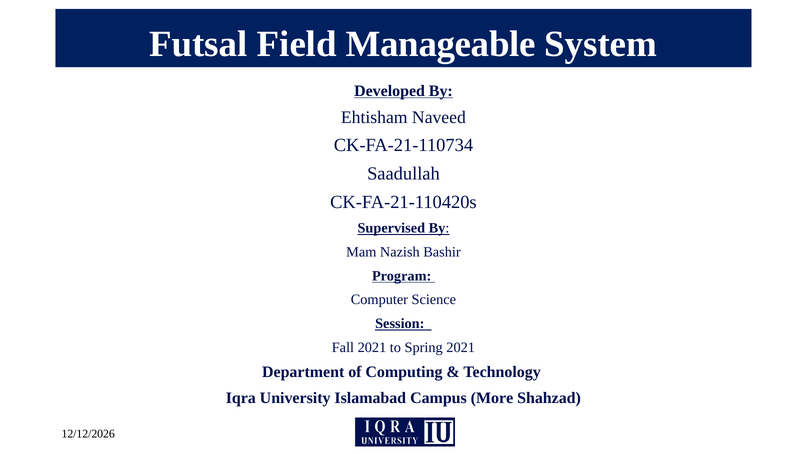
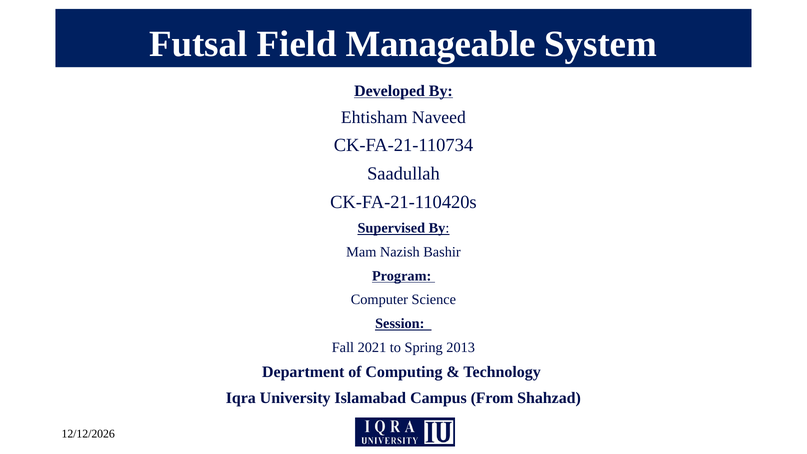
Spring 2021: 2021 -> 2013
More: More -> From
